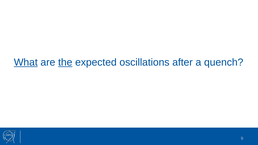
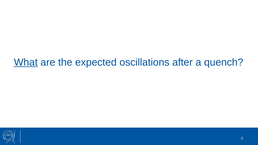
the underline: present -> none
